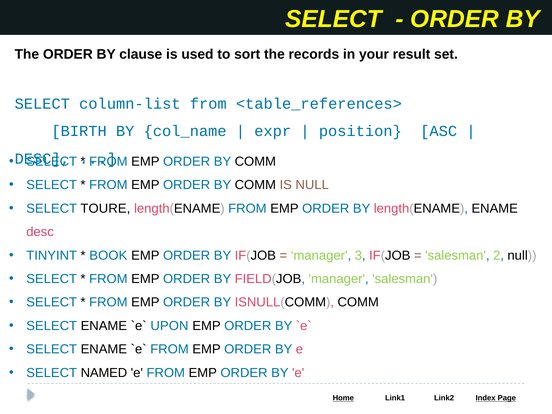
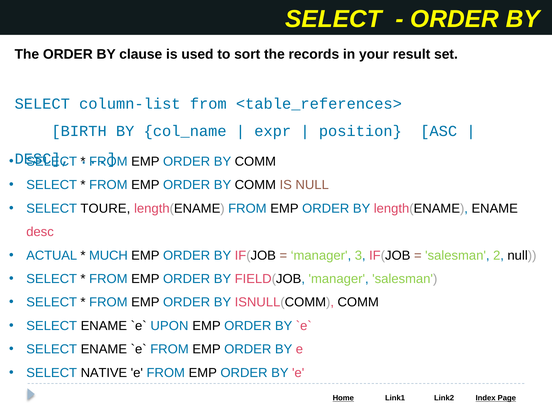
TINYINT: TINYINT -> ACTUAL
BOOK: BOOK -> MUCH
NAMED: NAMED -> NATIVE
